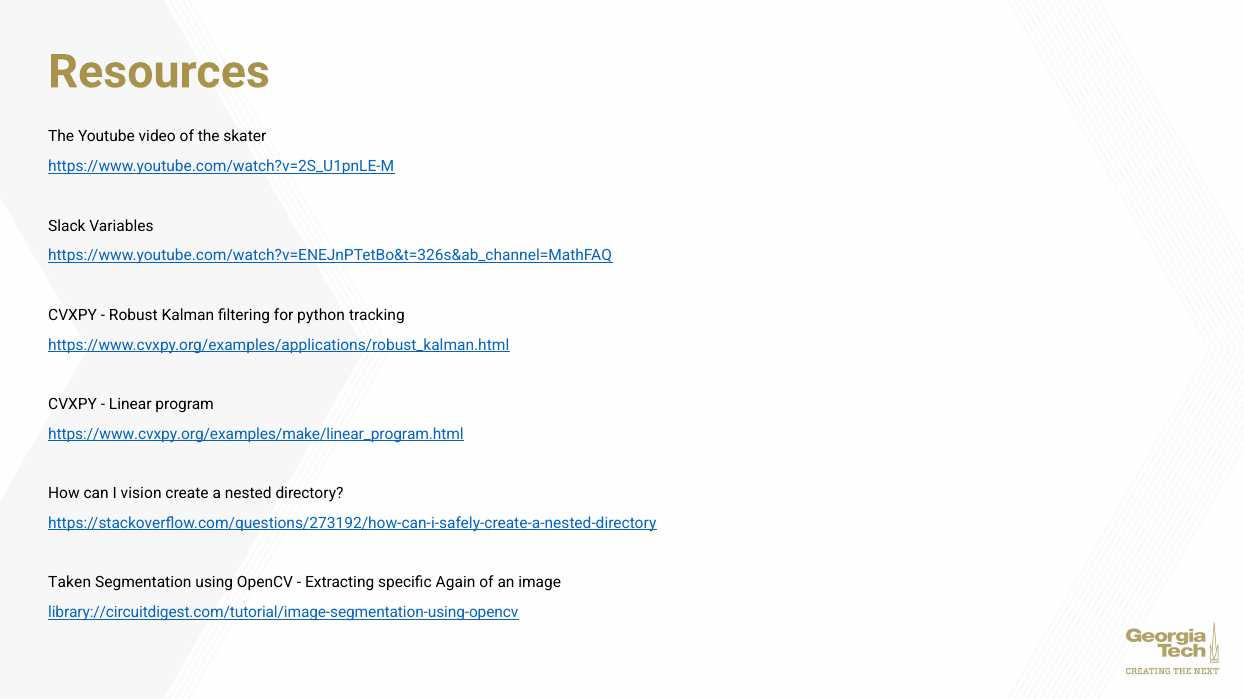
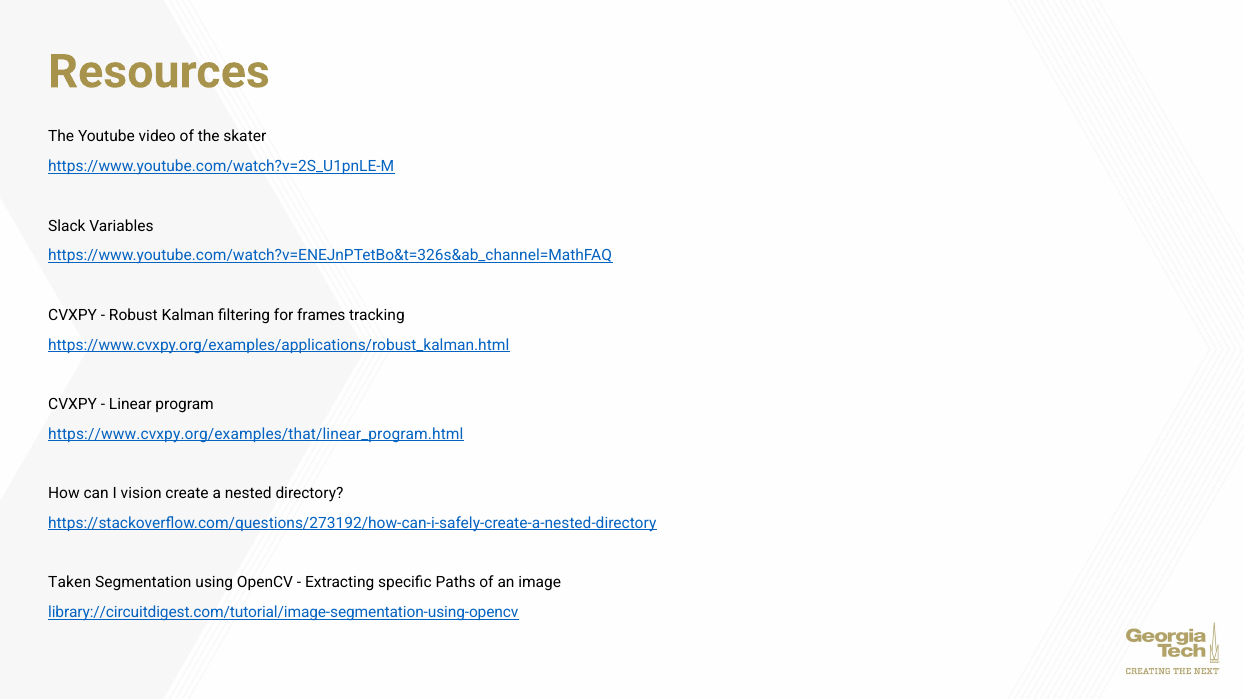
python: python -> frames
https://www.cvxpy.org/examples/make/linear_program.html: https://www.cvxpy.org/examples/make/linear_program.html -> https://www.cvxpy.org/examples/that/linear_program.html
Again: Again -> Paths
